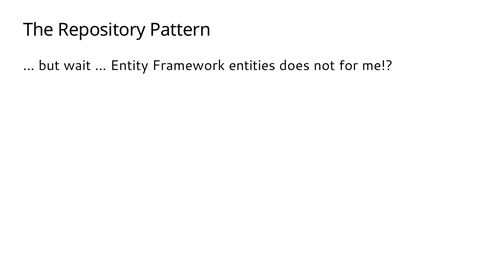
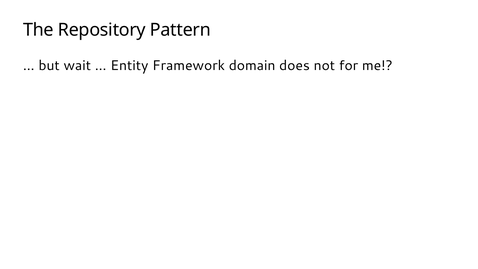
entities: entities -> domain
